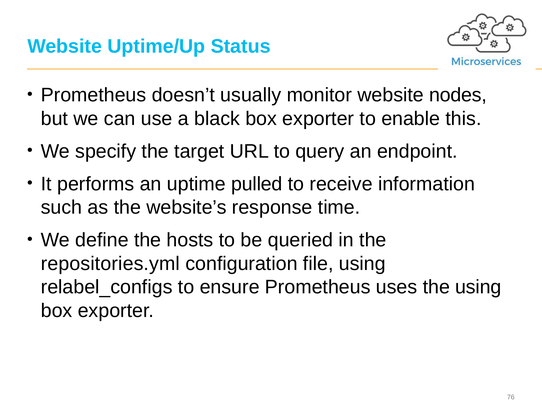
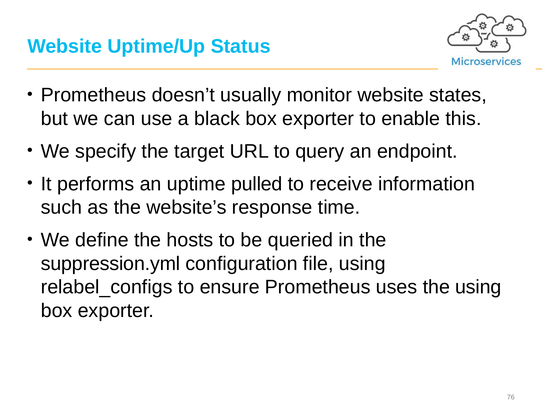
nodes: nodes -> states
repositories.yml: repositories.yml -> suppression.yml
